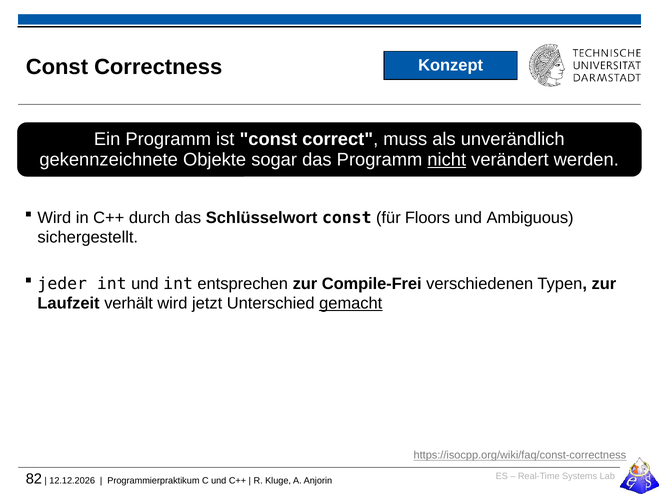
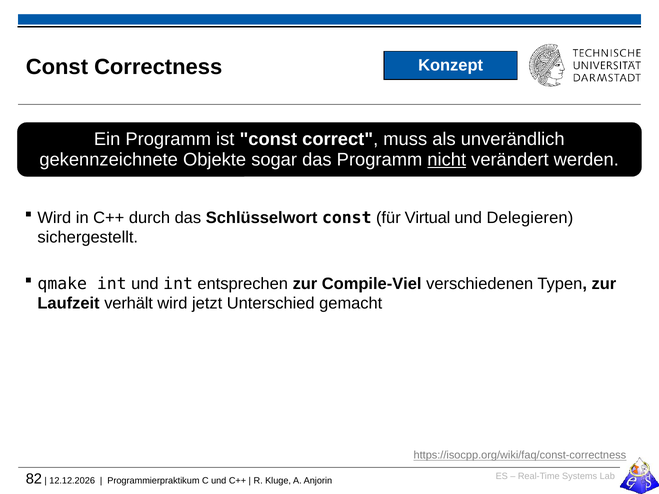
Floors: Floors -> Virtual
Ambiguous: Ambiguous -> Delegieren
jeder: jeder -> qmake
Compile-Frei: Compile-Frei -> Compile-Viel
gemacht underline: present -> none
